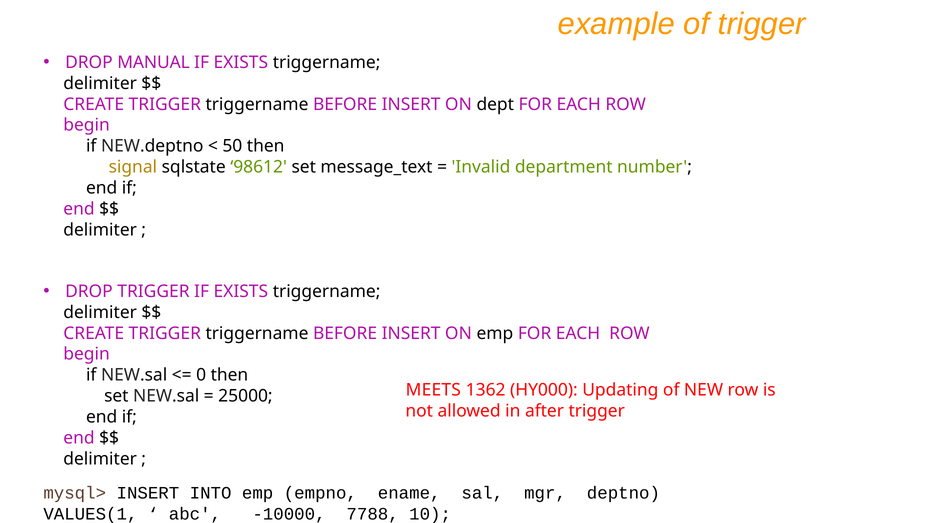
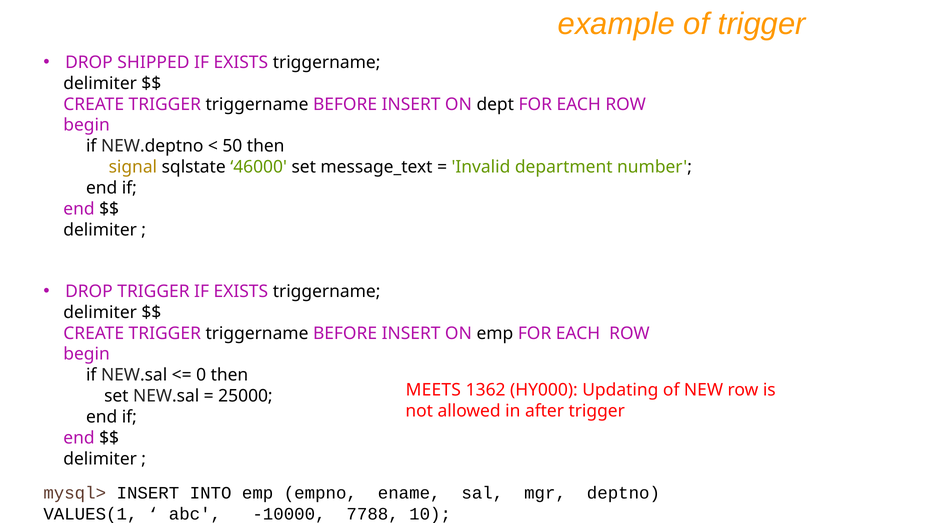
MANUAL: MANUAL -> SHIPPED
98612: 98612 -> 46000
